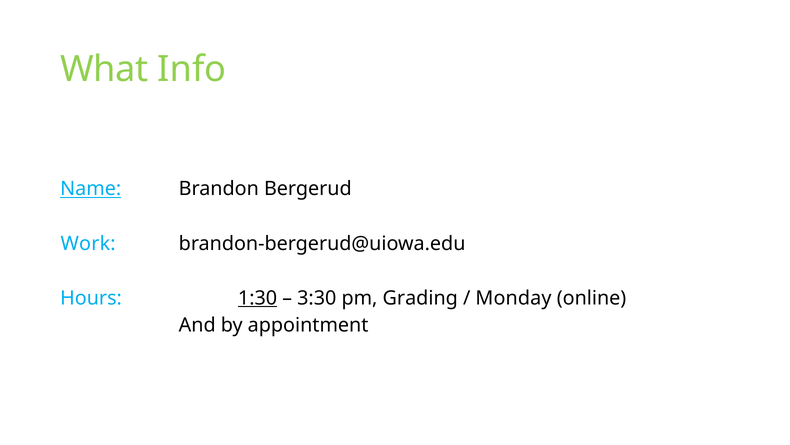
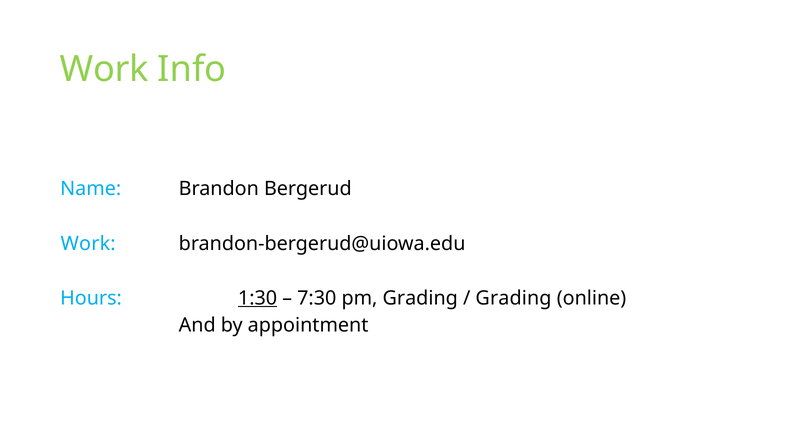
What at (104, 69): What -> Work
Name underline: present -> none
3:30: 3:30 -> 7:30
Monday at (514, 298): Monday -> Grading
